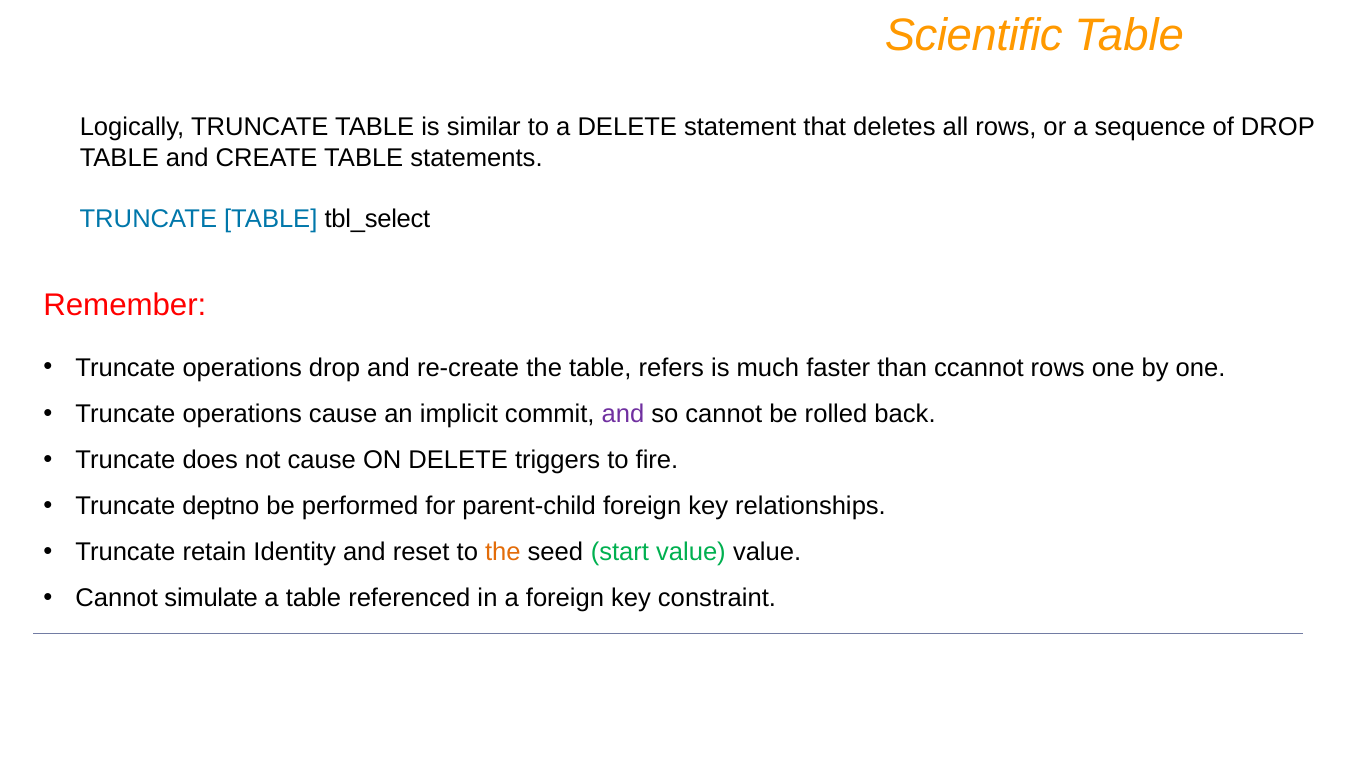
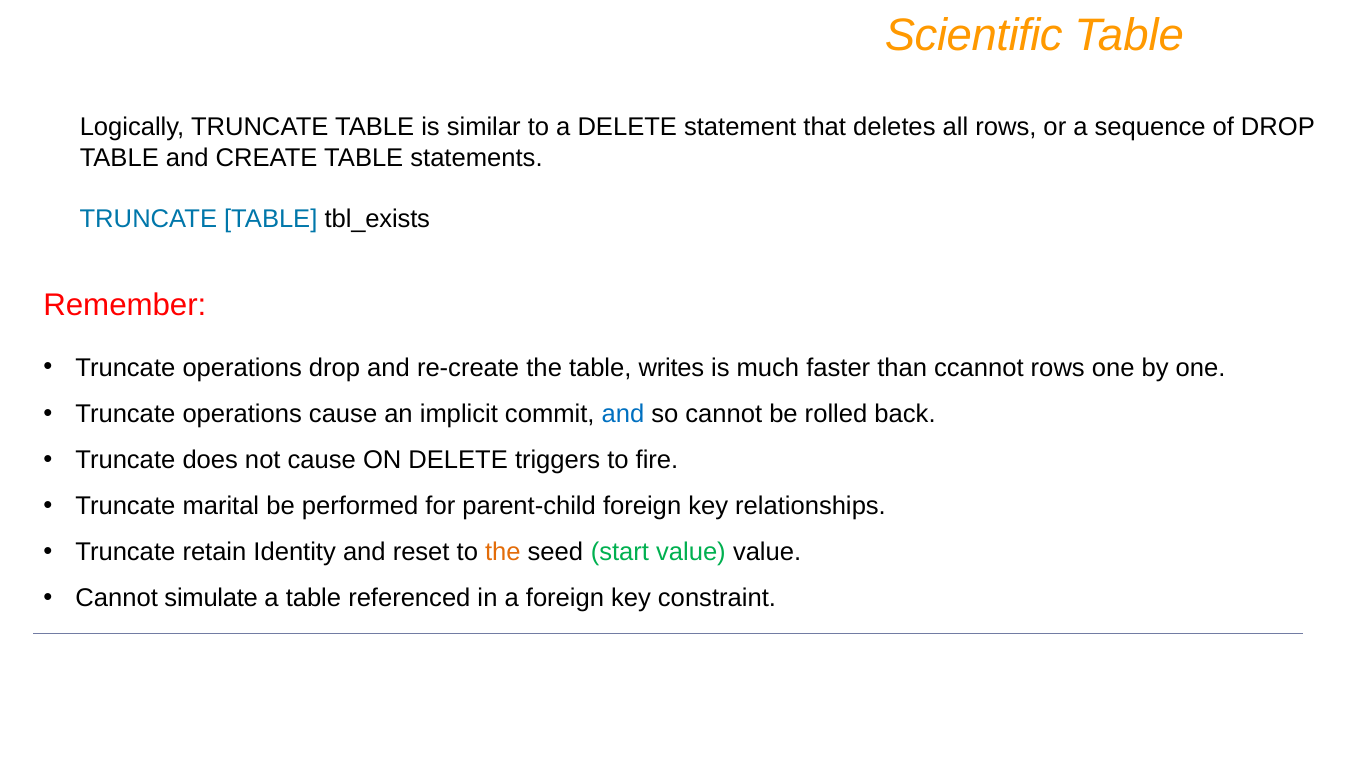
tbl_select: tbl_select -> tbl_exists
refers: refers -> writes
and at (623, 414) colour: purple -> blue
deptno: deptno -> marital
